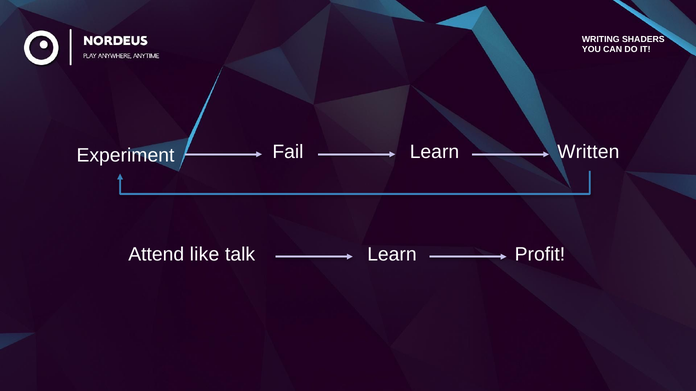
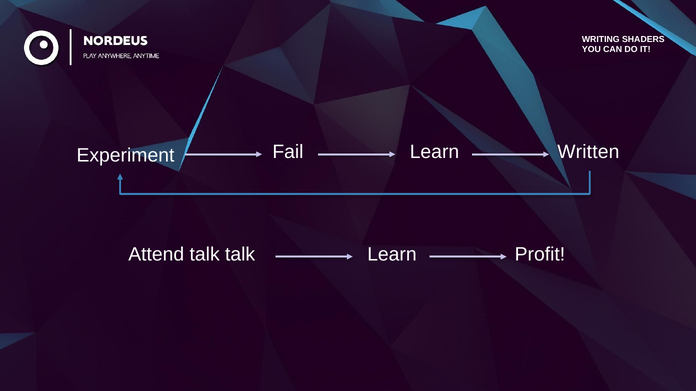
Attend like: like -> talk
